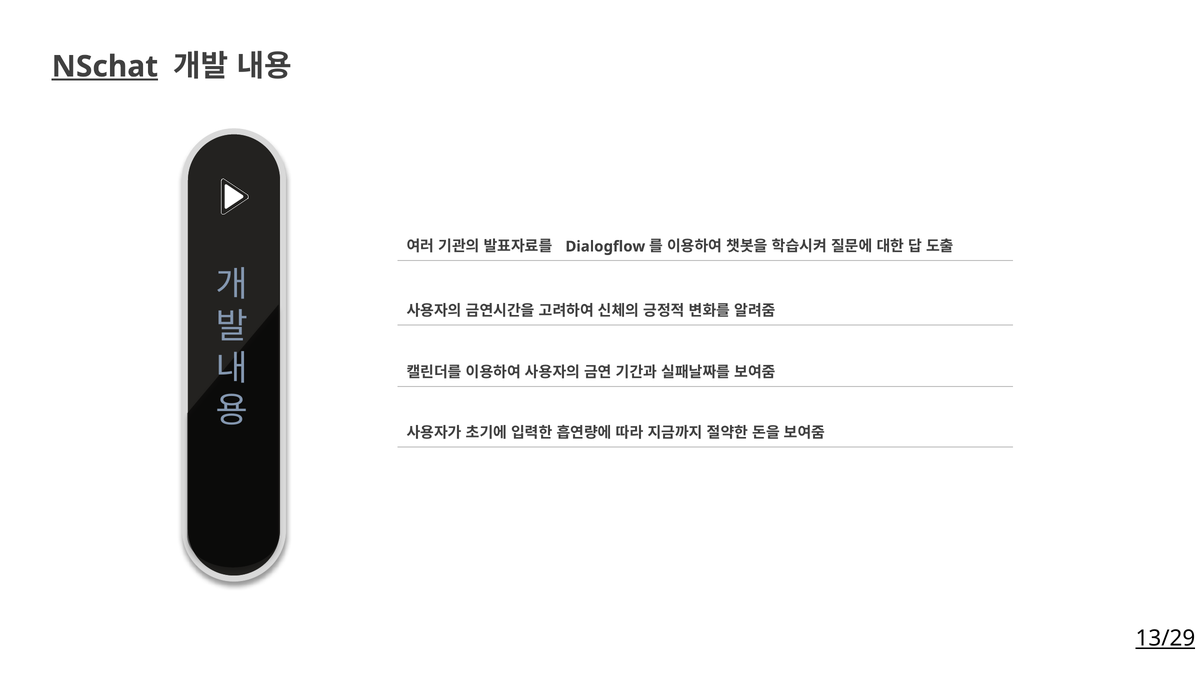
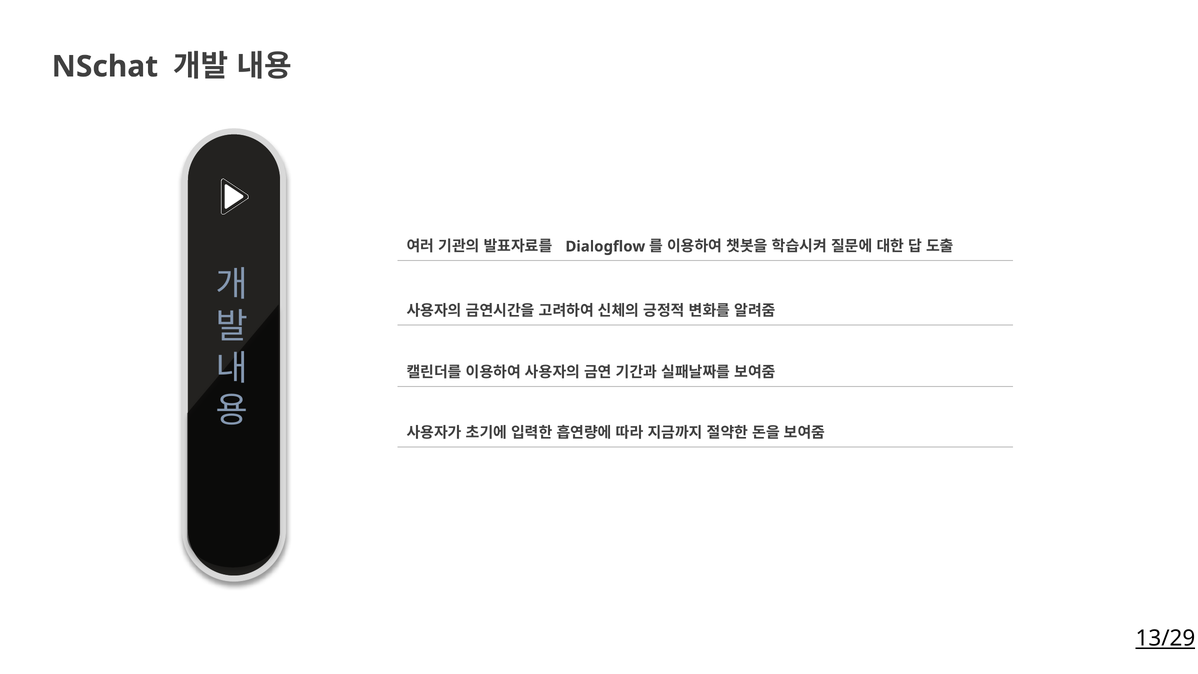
NSchat underline: present -> none
